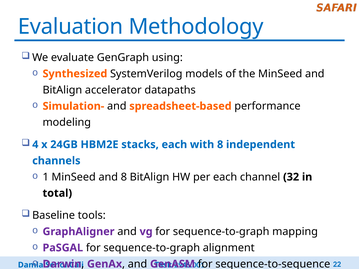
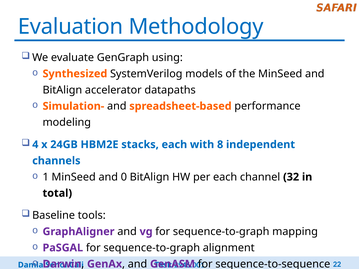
and 8: 8 -> 0
